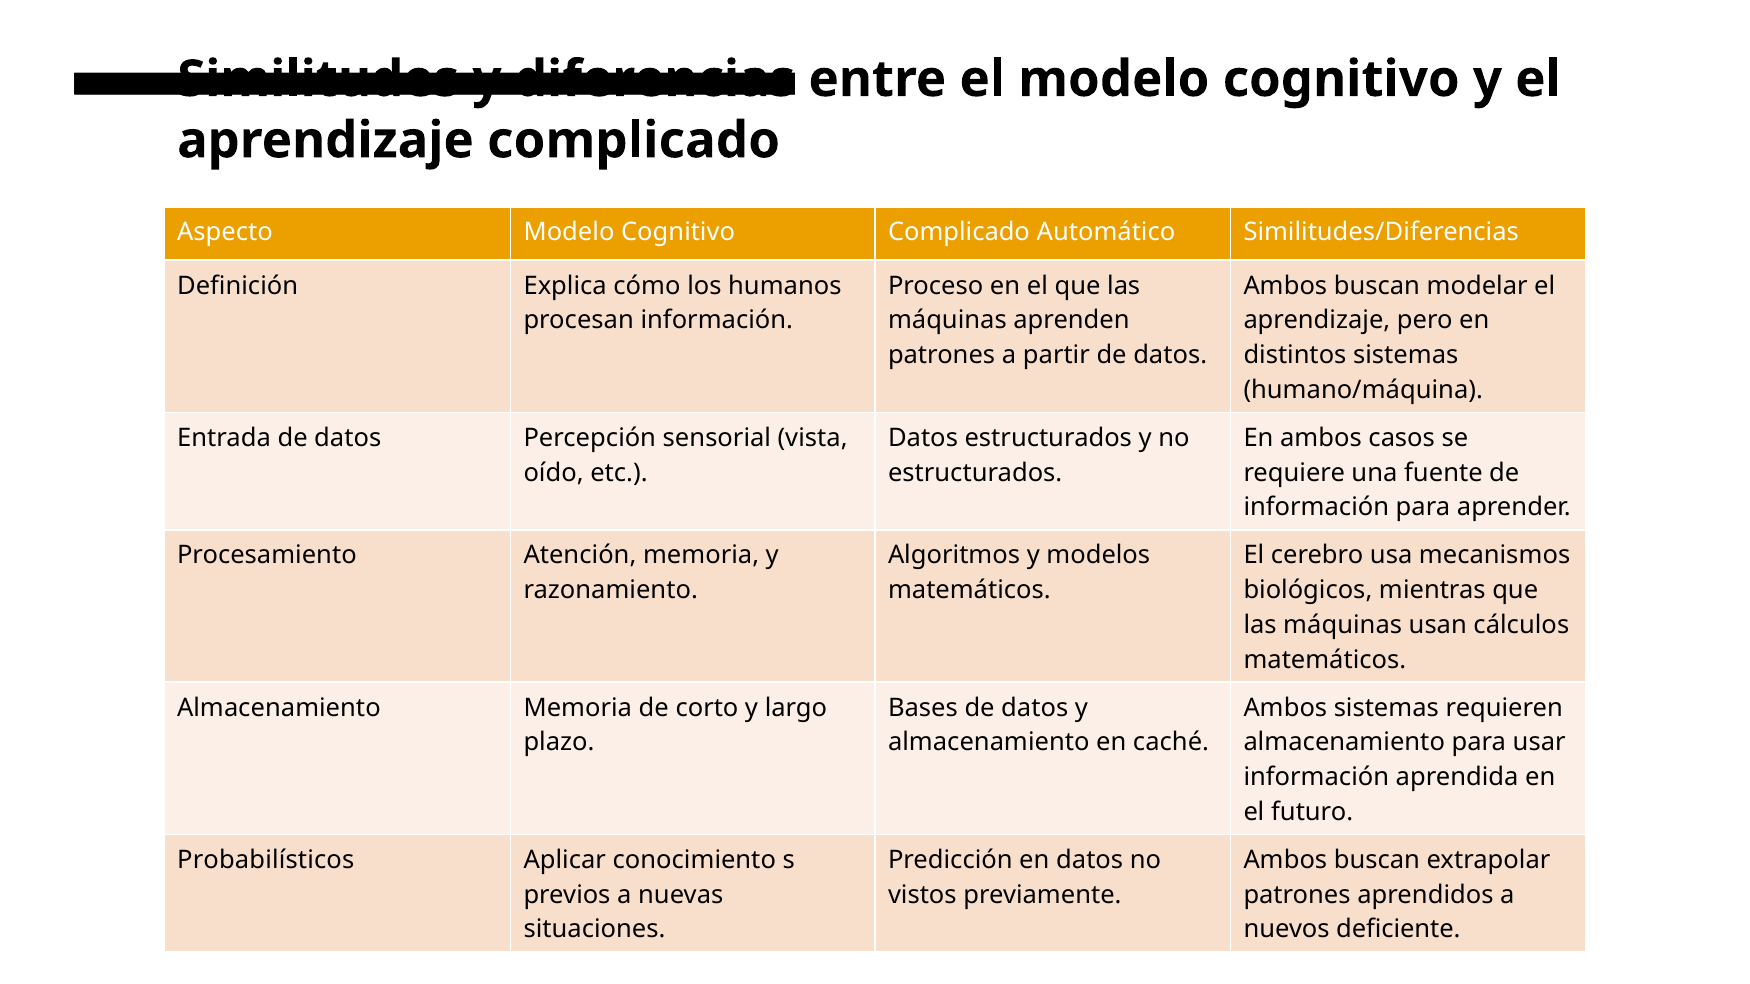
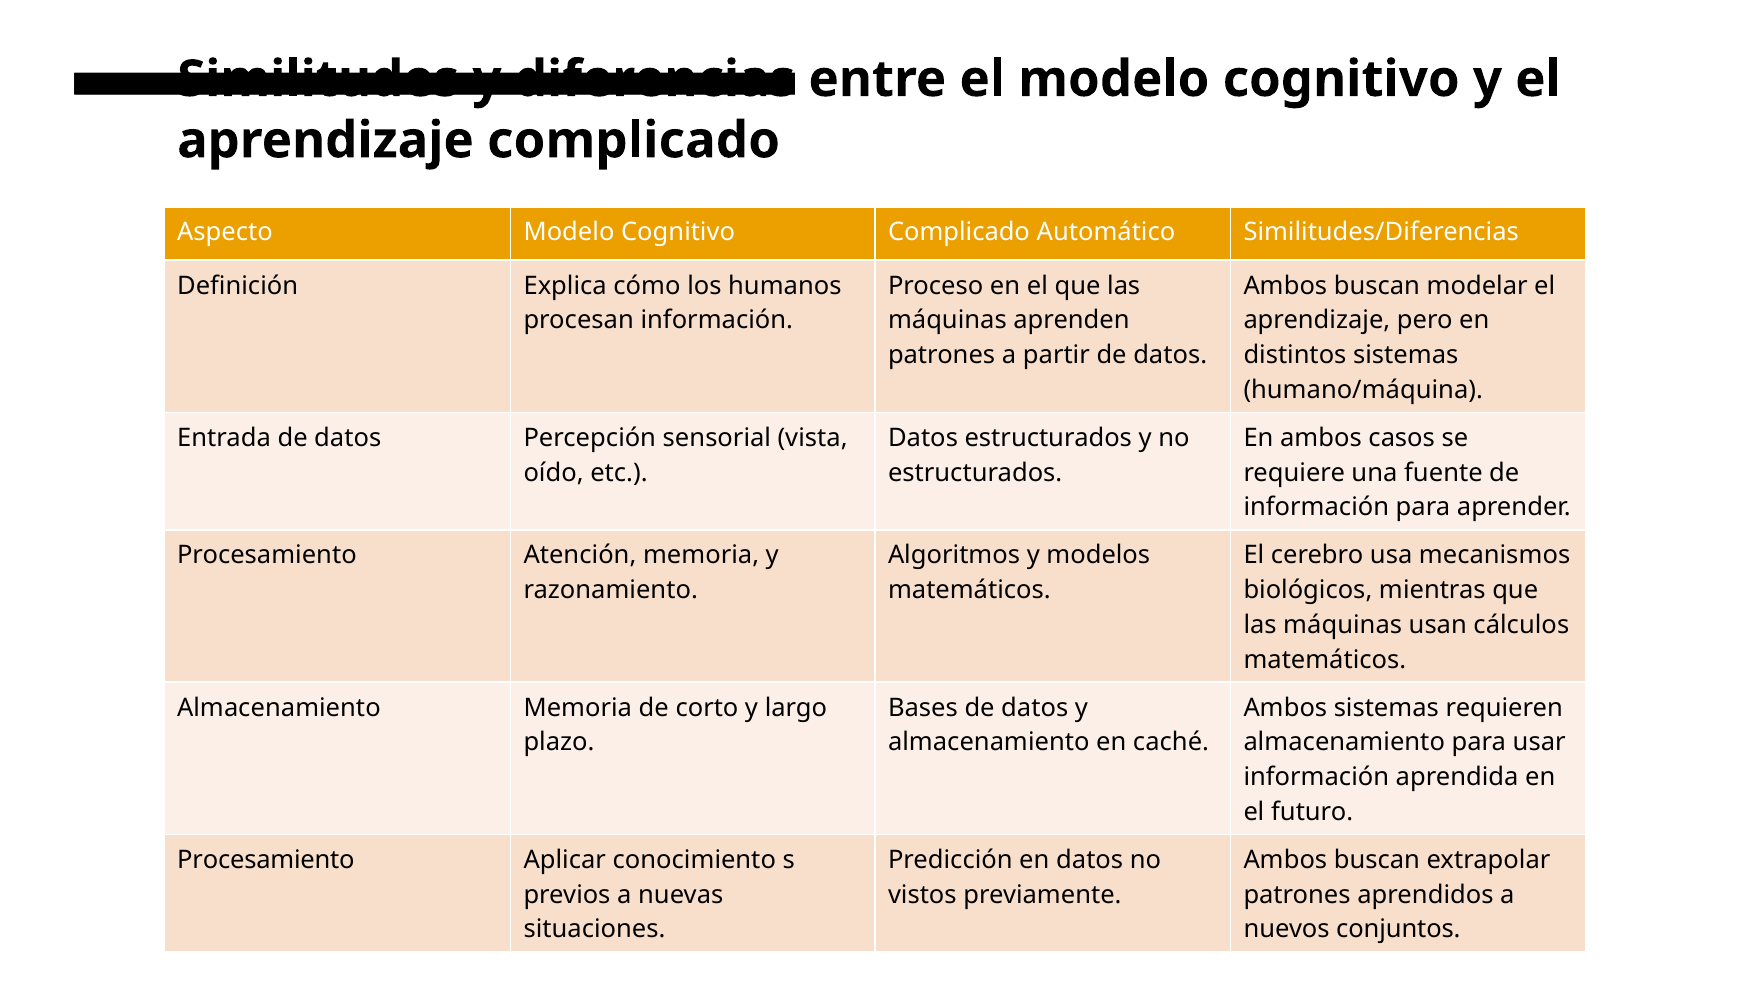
Probabilísticos at (266, 860): Probabilísticos -> Procesamiento
deficiente: deficiente -> conjuntos
